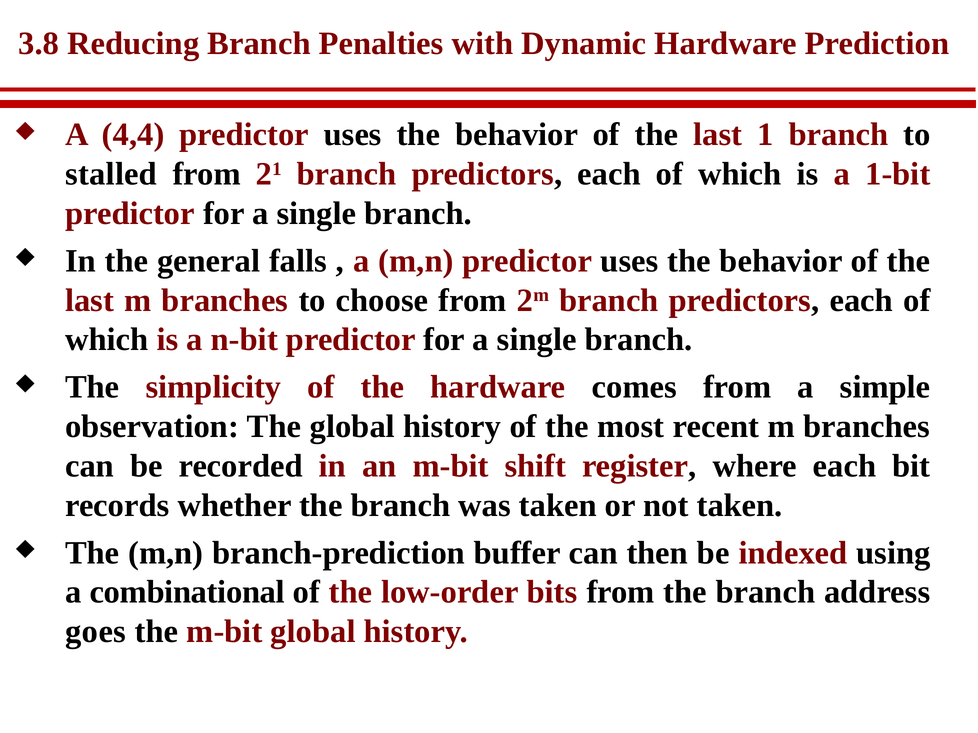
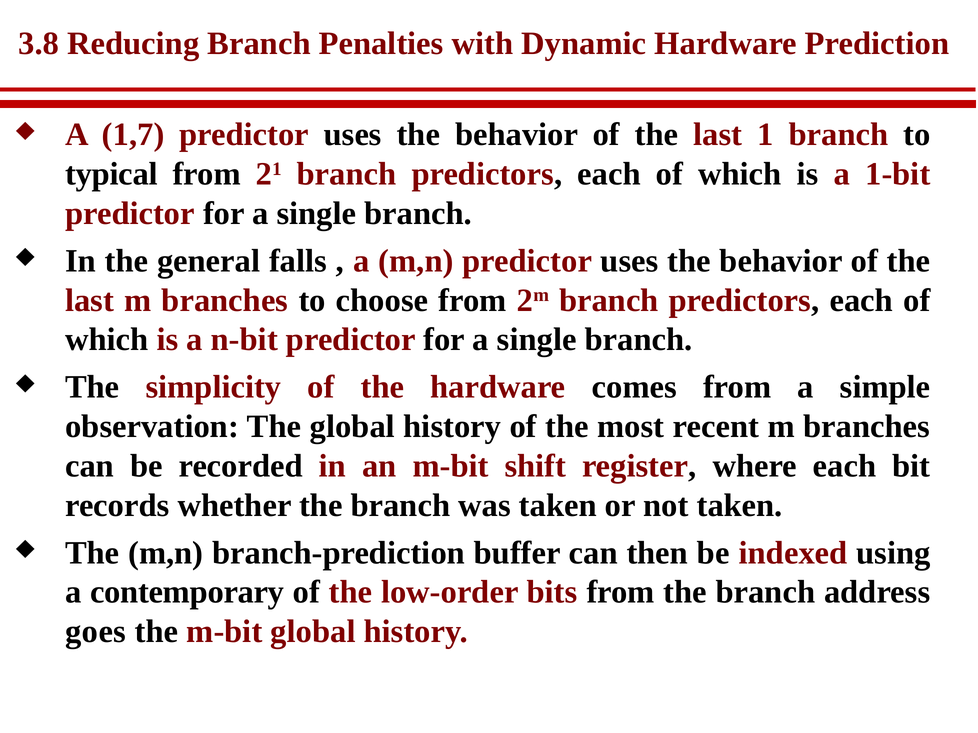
4,4: 4,4 -> 1,7
stalled: stalled -> typical
combinational: combinational -> contemporary
